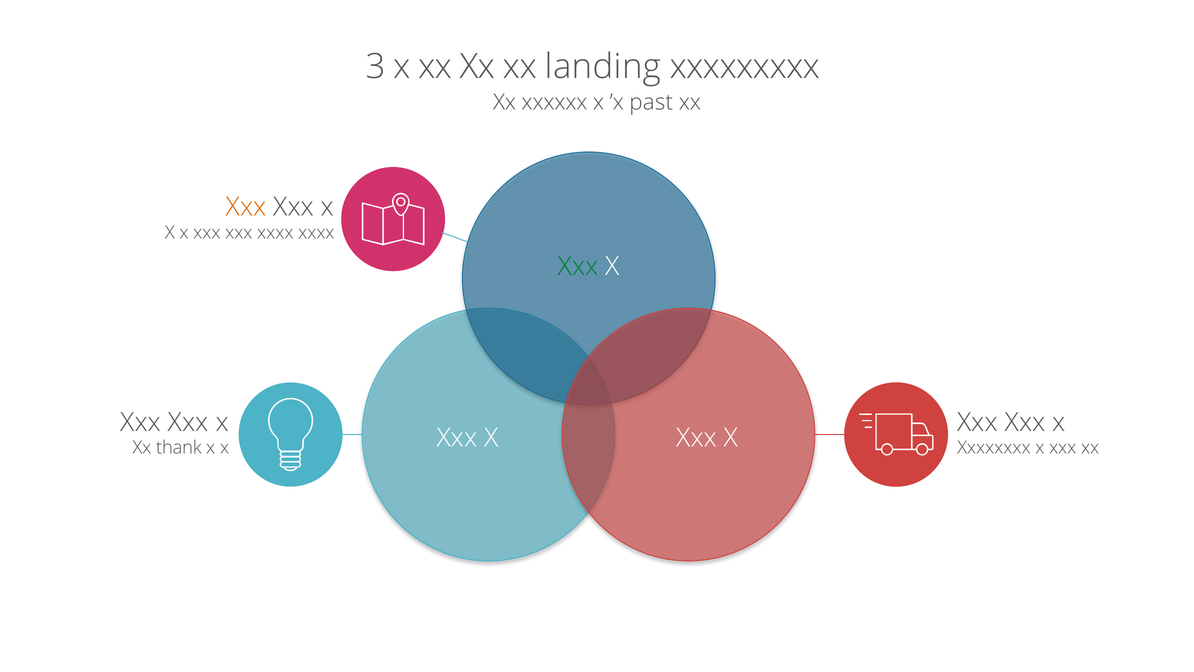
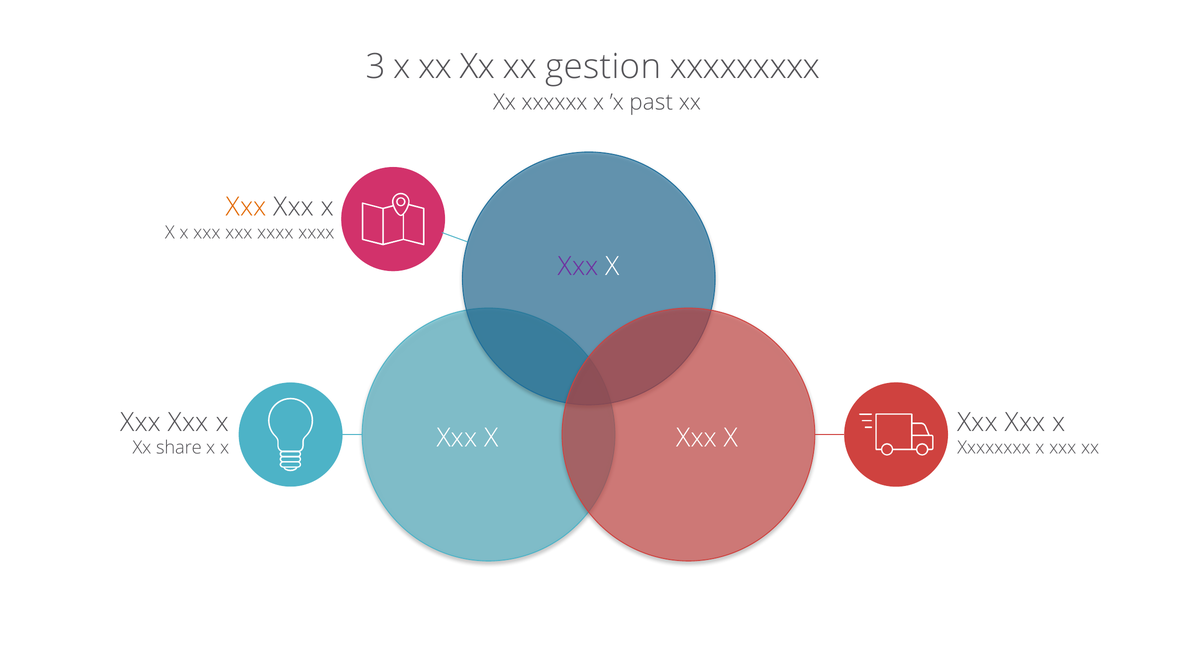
landing: landing -> gestion
Xxx at (578, 266) colour: green -> purple
thank: thank -> share
